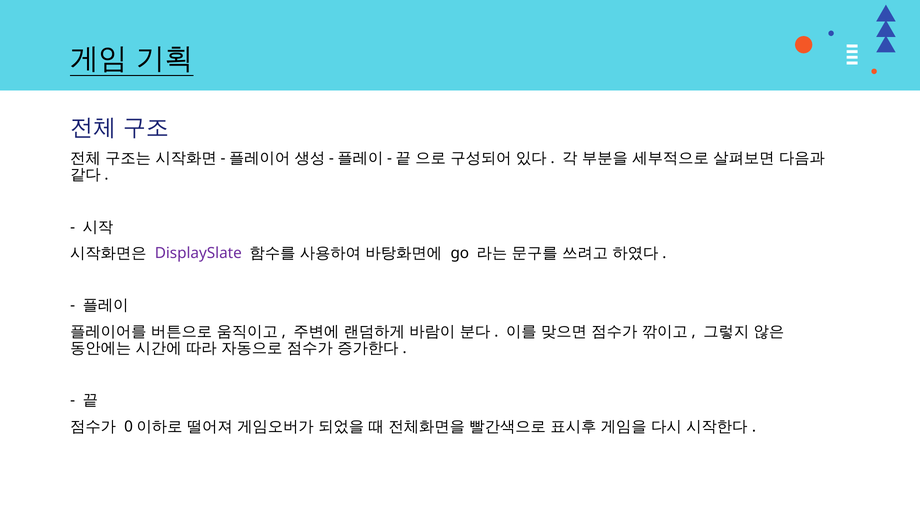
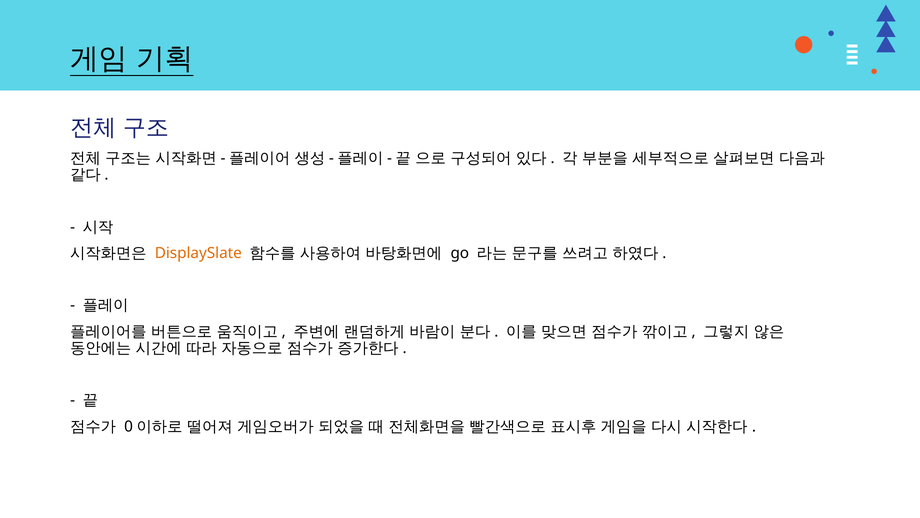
DisplaySlate colour: purple -> orange
